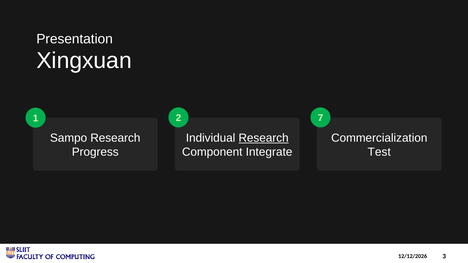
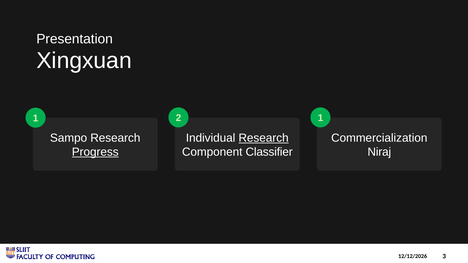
2 7: 7 -> 1
Progress underline: none -> present
Integrate: Integrate -> Classifier
Test: Test -> Niraj
